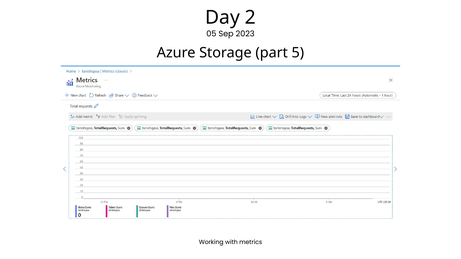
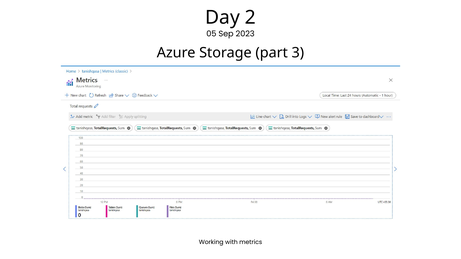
5: 5 -> 3
